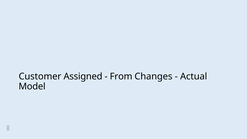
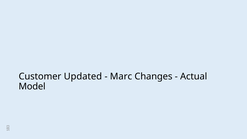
Assigned: Assigned -> Updated
From: From -> Marc
